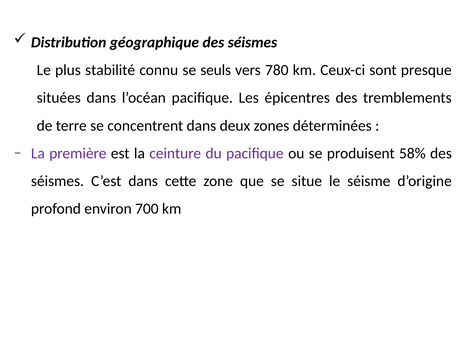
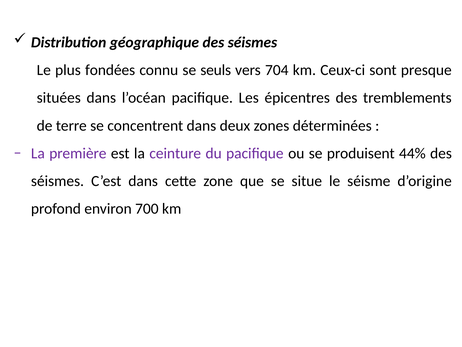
stabilité: stabilité -> fondées
780: 780 -> 704
58%: 58% -> 44%
